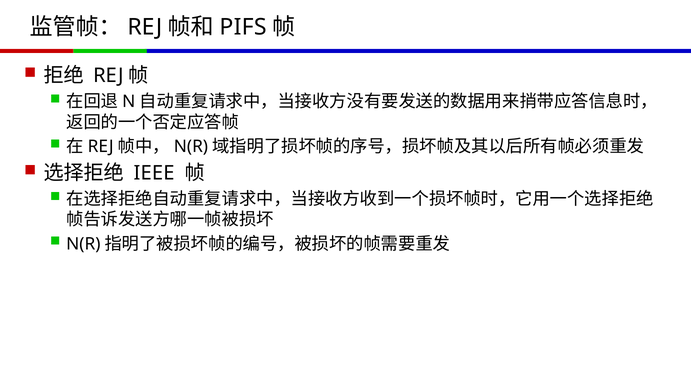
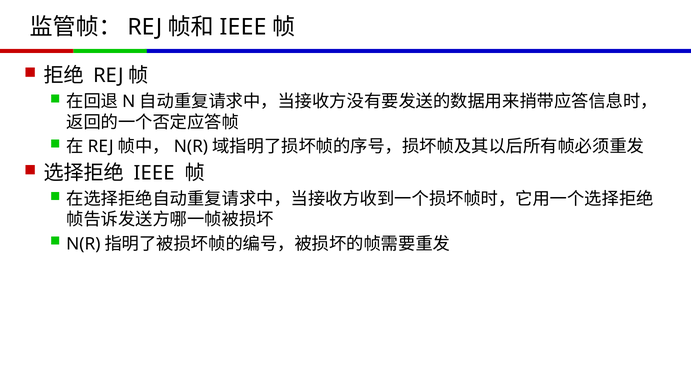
PIFS at (243, 27): PIFS -> IEEE
